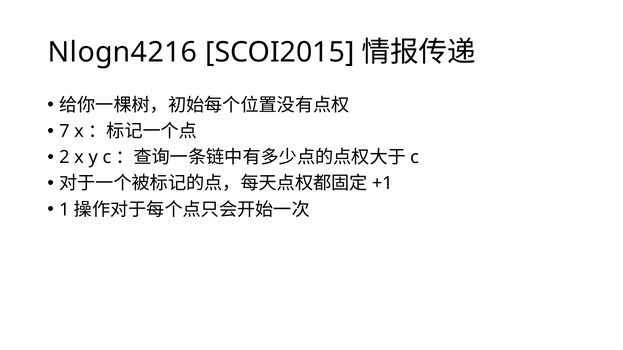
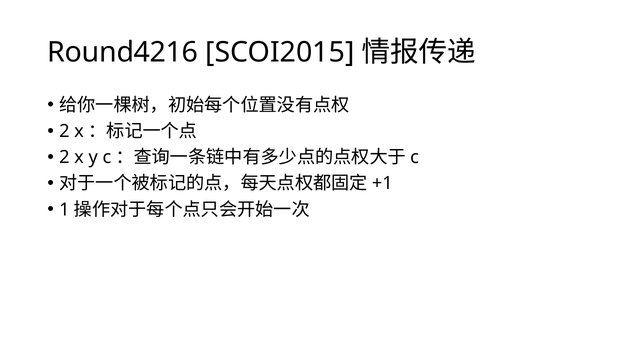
Nlogn4216: Nlogn4216 -> Round4216
7 at (64, 131): 7 -> 2
